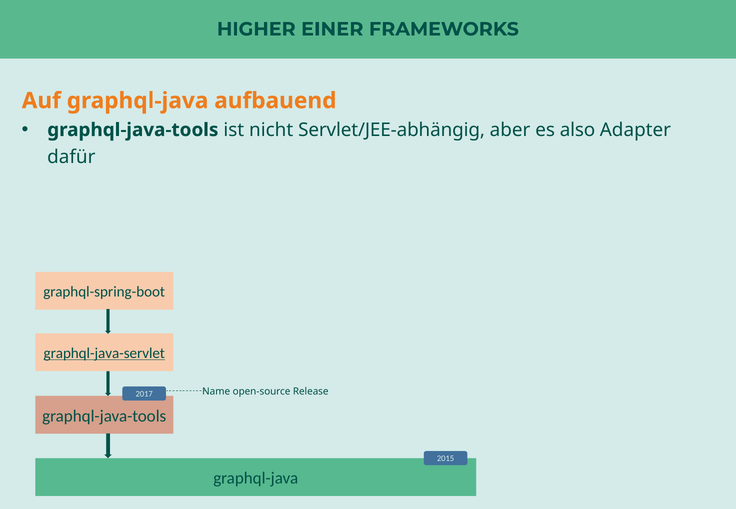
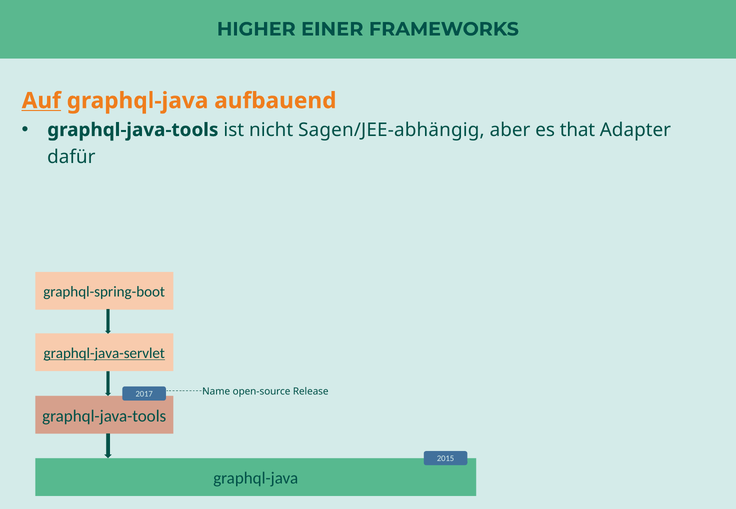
Auf underline: none -> present
Servlet/JEE-abhängig: Servlet/JEE-abhängig -> Sagen/JEE-abhängig
also: also -> that
